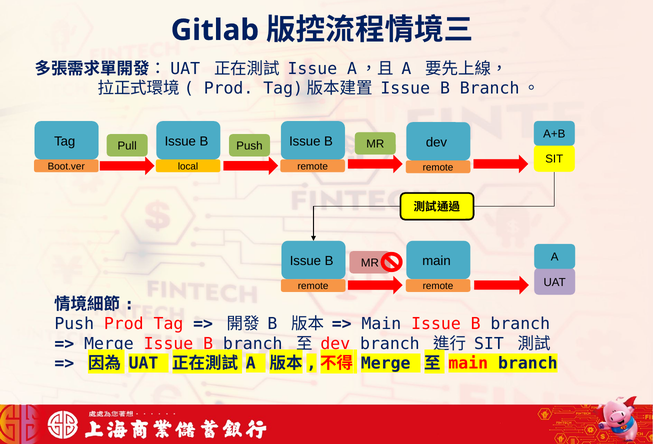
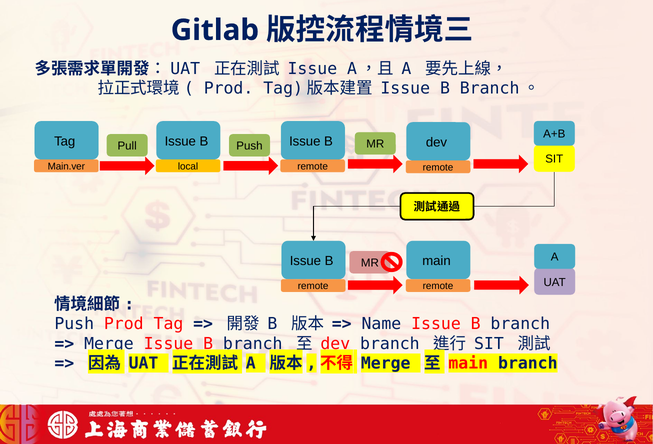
Boot.ver: Boot.ver -> Main.ver
Main at (381, 324): Main -> Name
